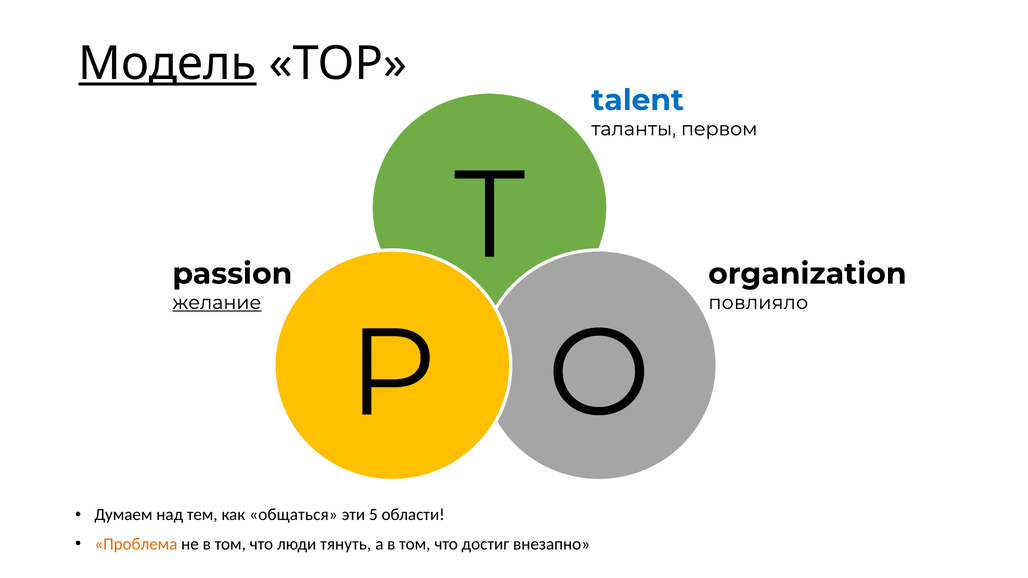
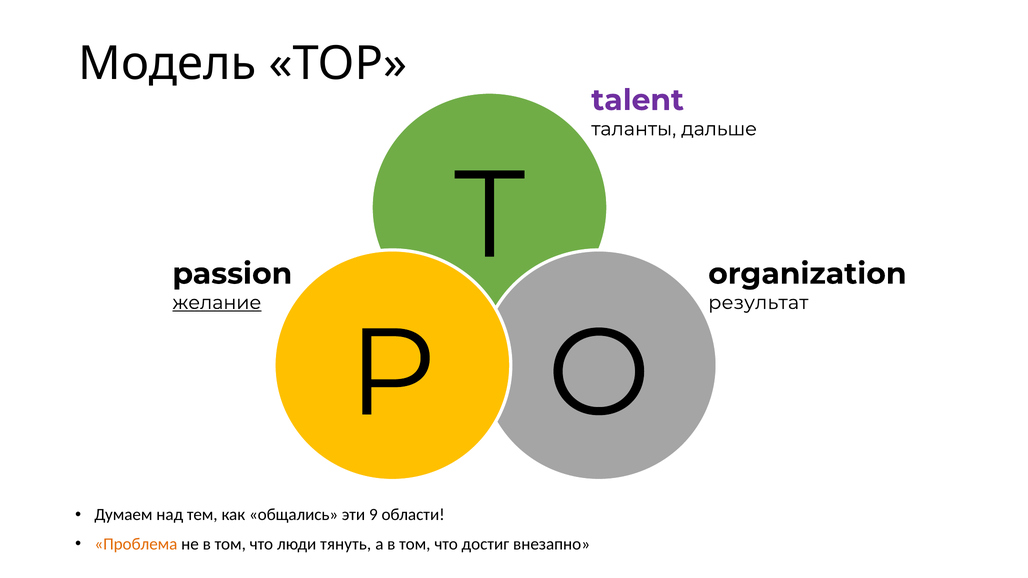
Модель underline: present -> none
talent colour: blue -> purple
первом: первом -> дальше
повлияло: повлияло -> результат
общаться: общаться -> общались
5: 5 -> 9
